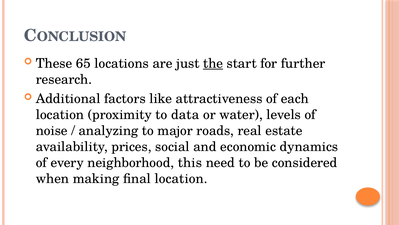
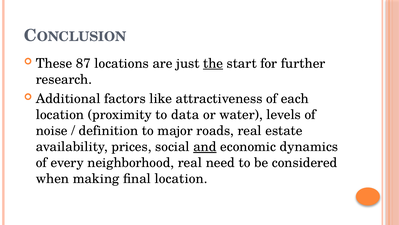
65: 65 -> 87
analyzing: analyzing -> definition
and underline: none -> present
neighborhood this: this -> real
